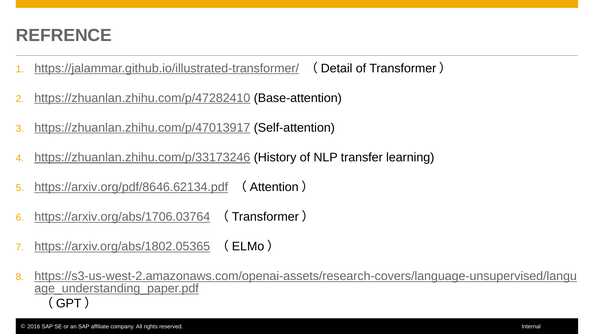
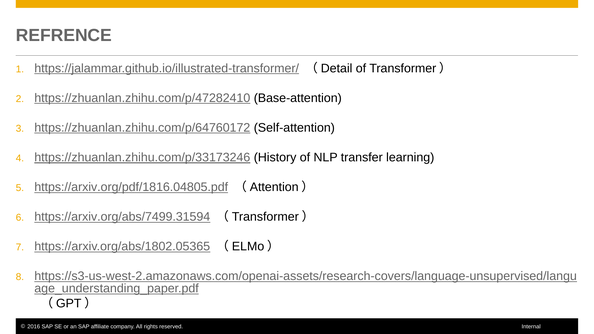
https://zhuanlan.zhihu.com/p/47013917: https://zhuanlan.zhihu.com/p/47013917 -> https://zhuanlan.zhihu.com/p/64760172
https://arxiv.org/pdf/8646.62134.pdf: https://arxiv.org/pdf/8646.62134.pdf -> https://arxiv.org/pdf/1816.04805.pdf
https://arxiv.org/abs/1706.03764: https://arxiv.org/abs/1706.03764 -> https://arxiv.org/abs/7499.31594
